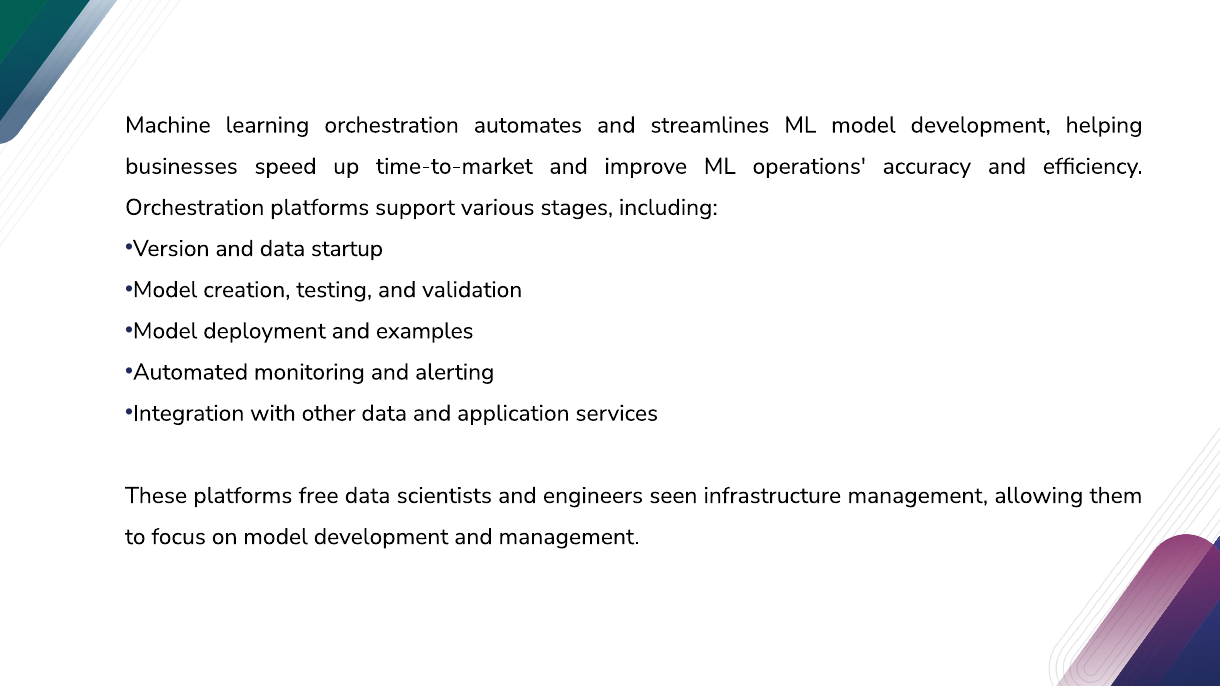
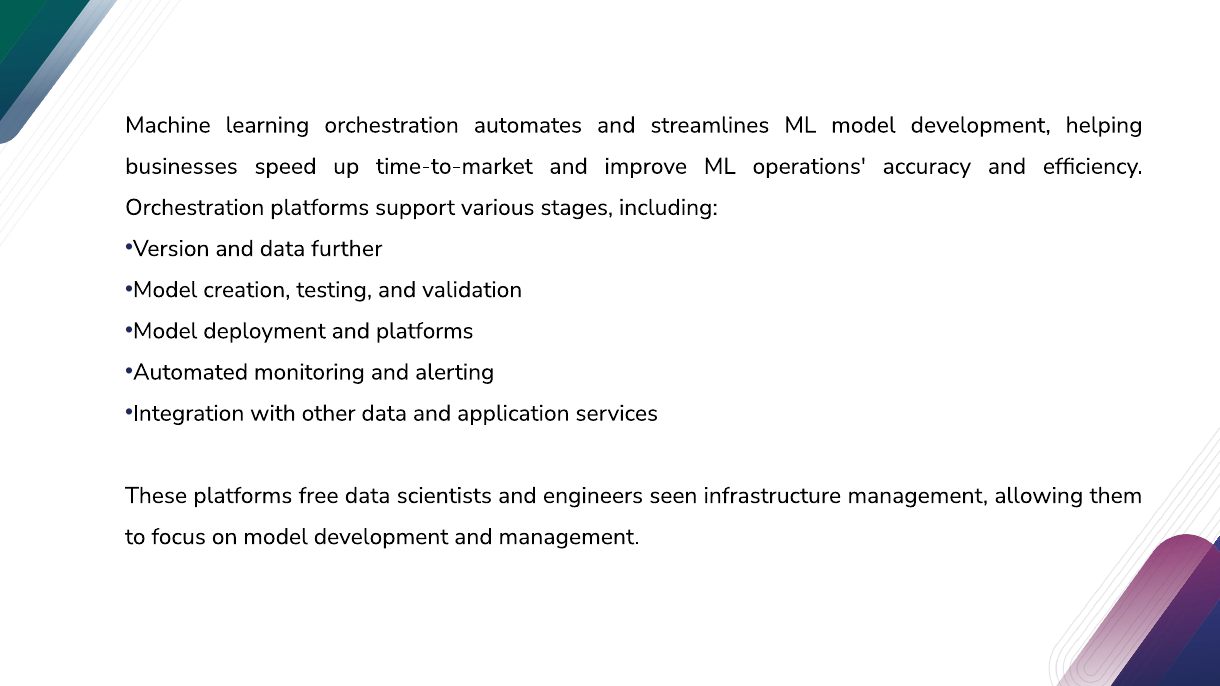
startup: startup -> further
and examples: examples -> platforms
